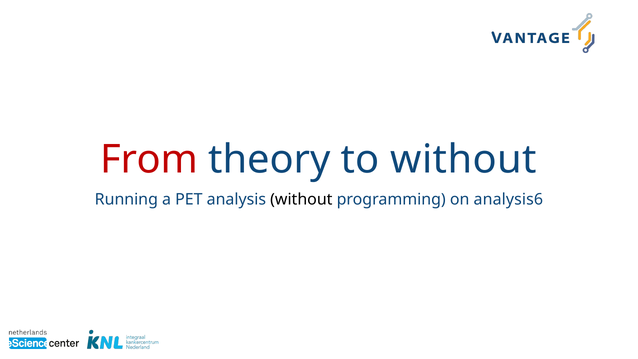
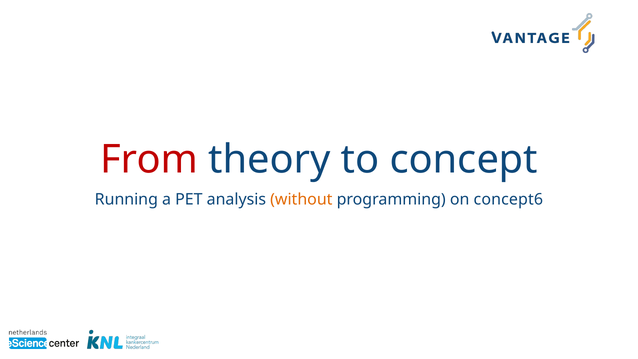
to without: without -> concept
without at (301, 199) colour: black -> orange
analysis6: analysis6 -> concept6
